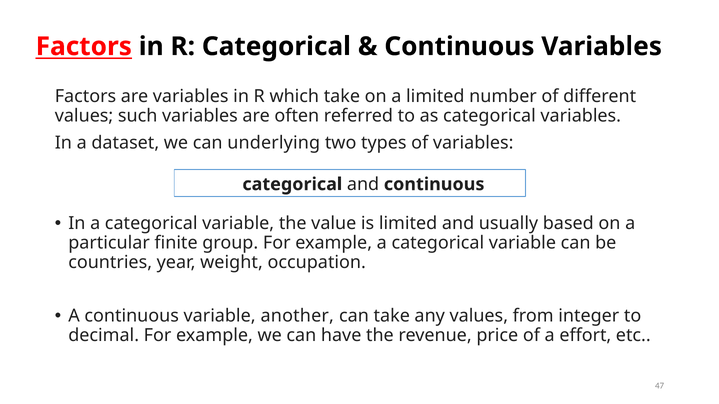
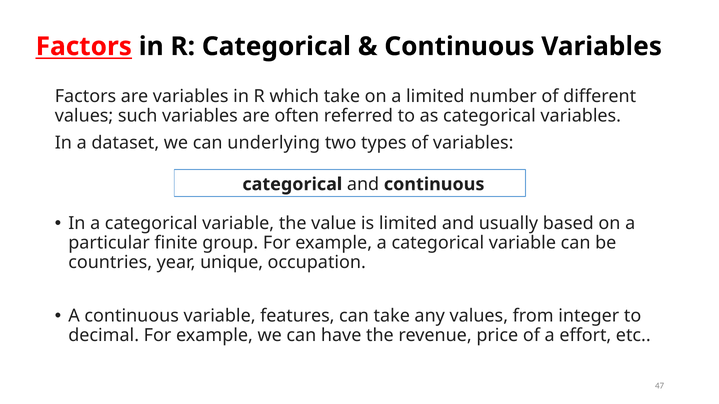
weight: weight -> unique
another: another -> features
